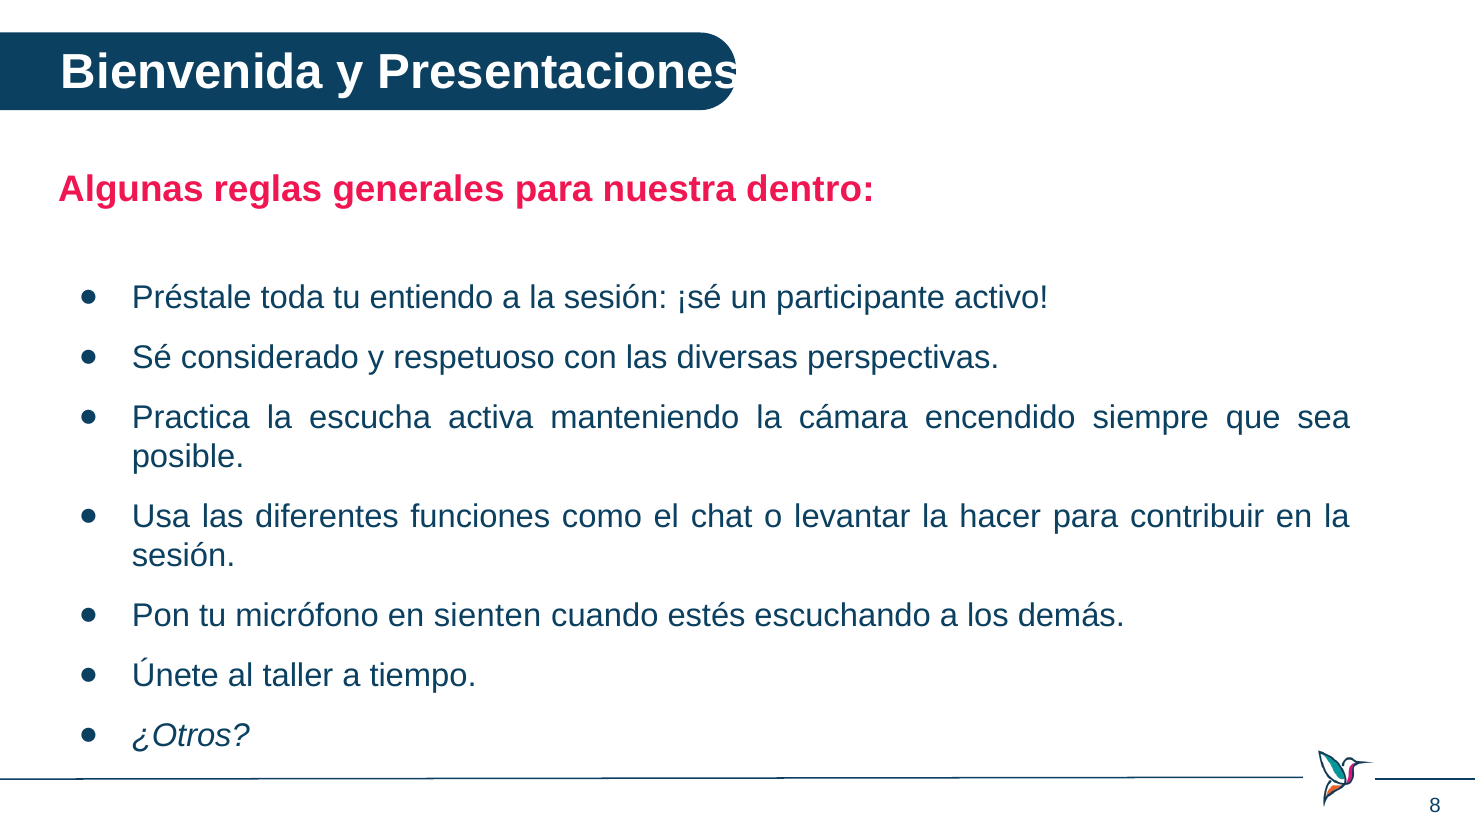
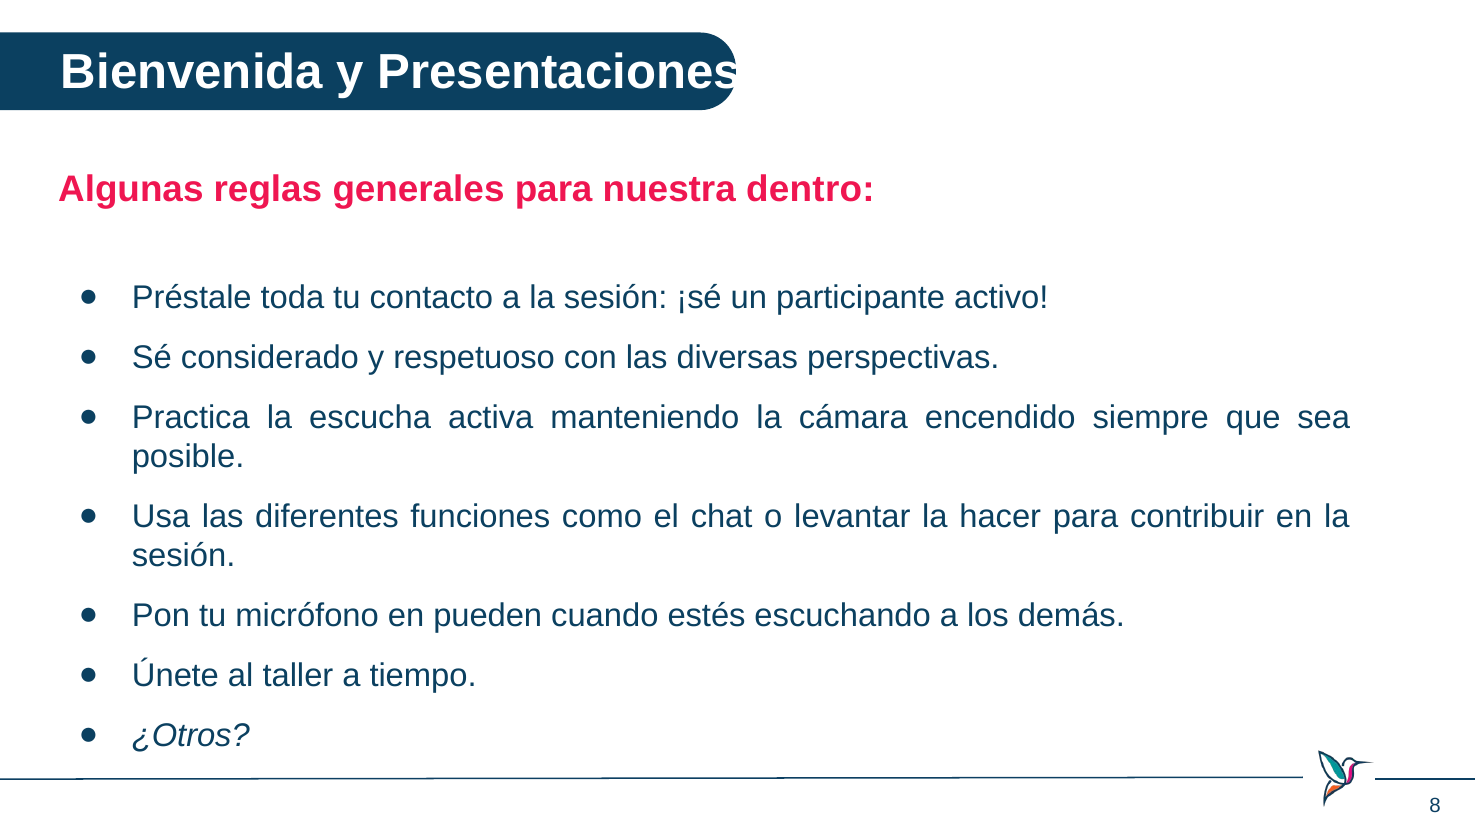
entiendo: entiendo -> contacto
sienten: sienten -> pueden
